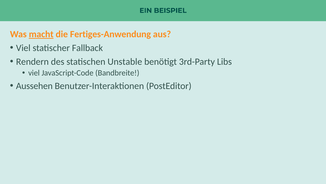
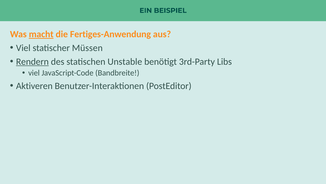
Fallback: Fallback -> Müssen
Rendern underline: none -> present
Aussehen: Aussehen -> Aktiveren
